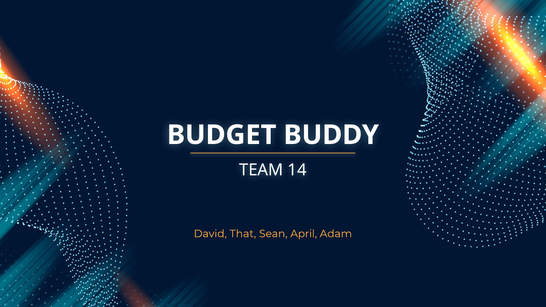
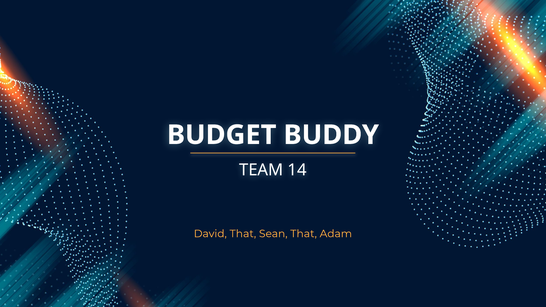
Sean April: April -> That
